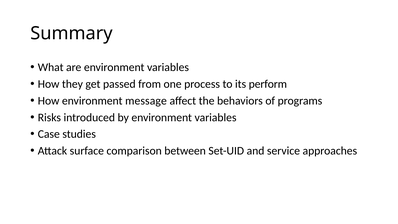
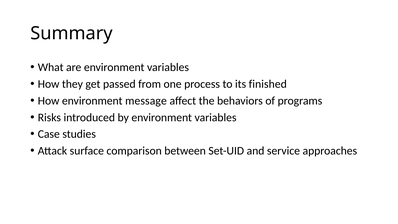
perform: perform -> finished
